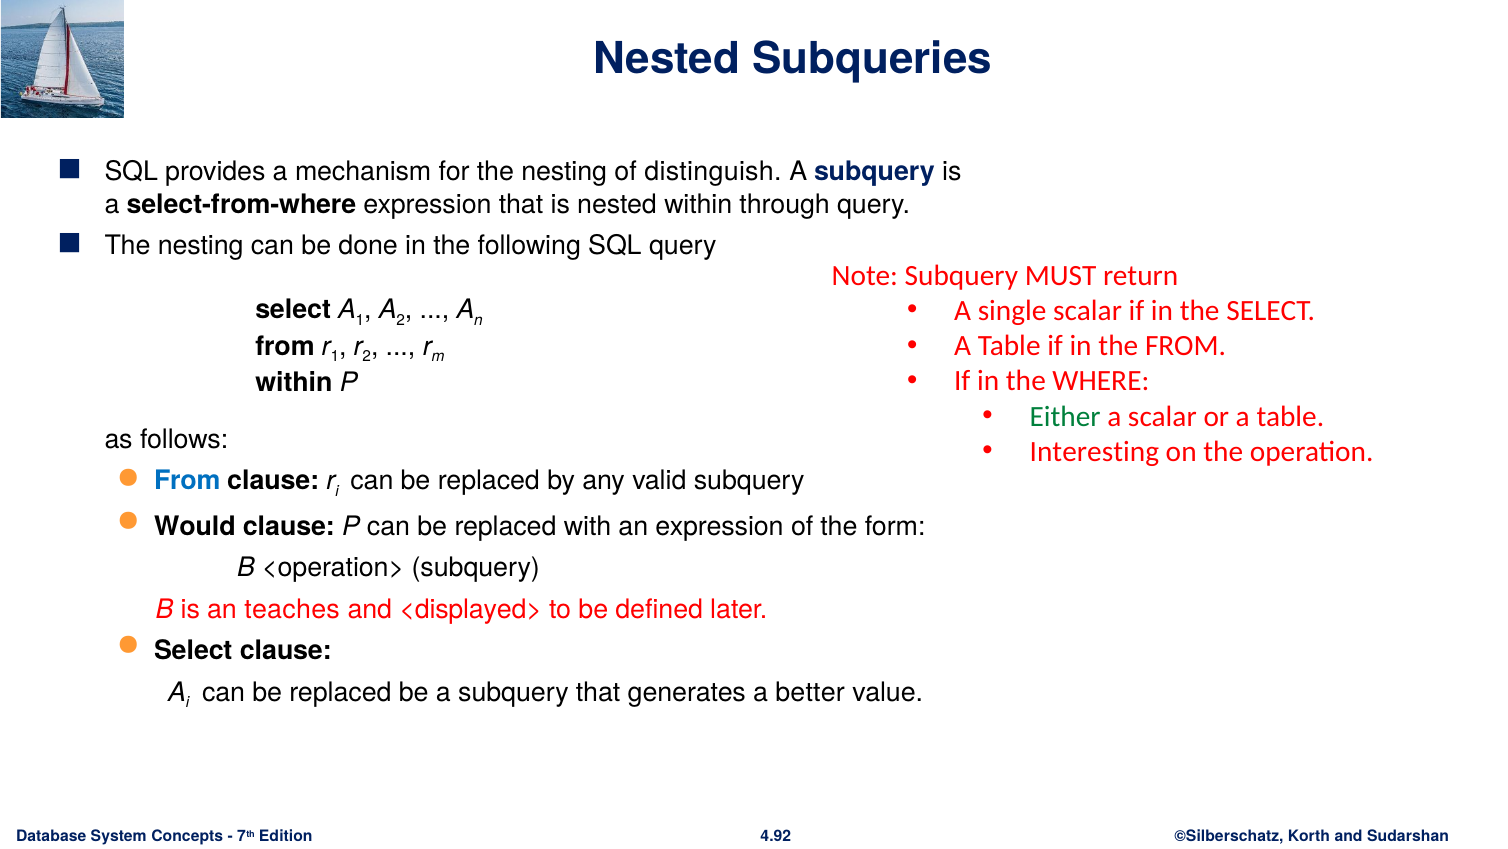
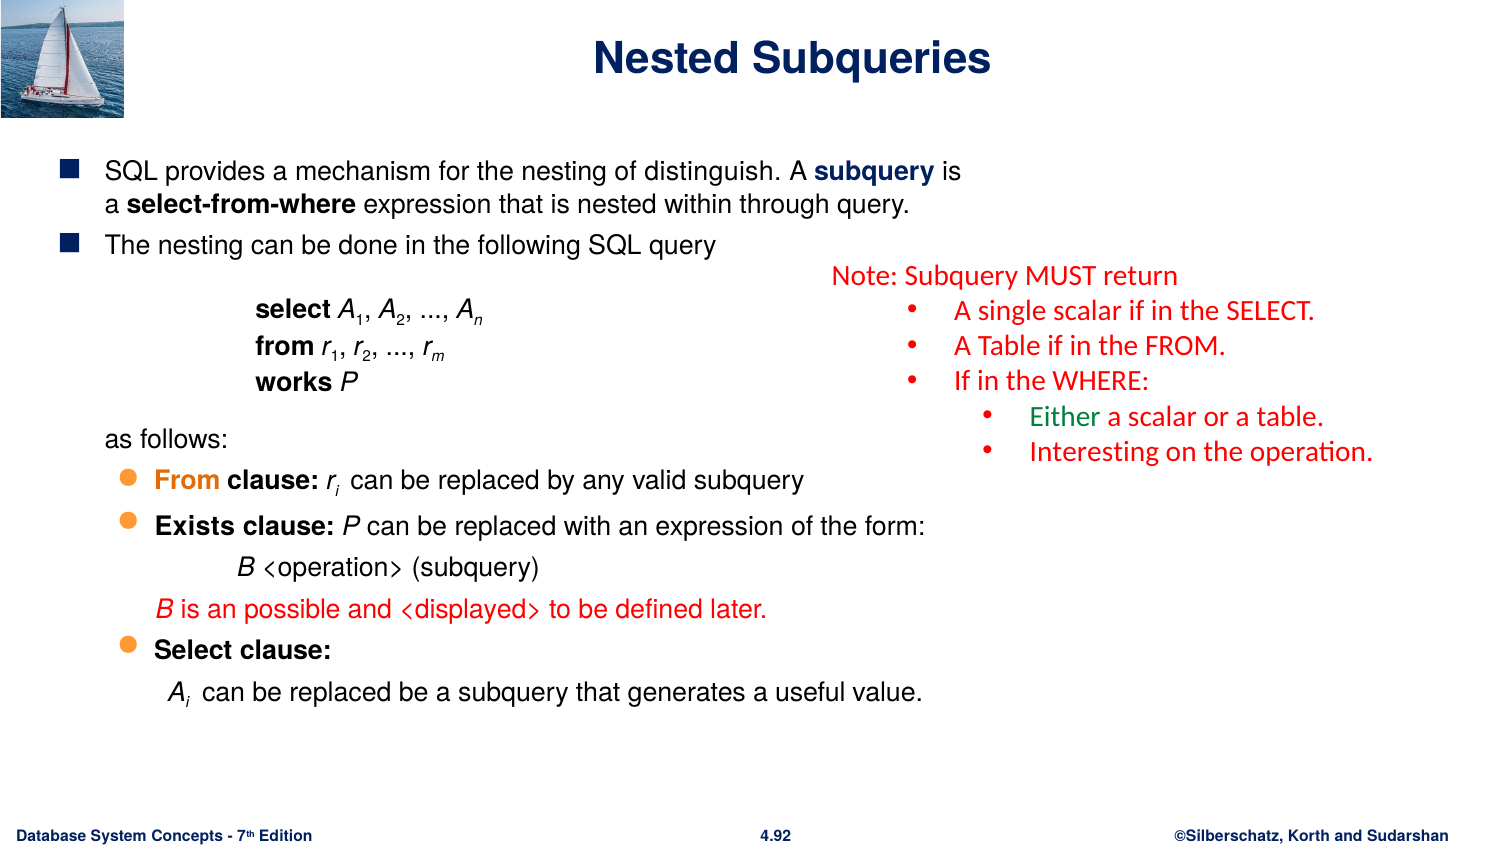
within at (294, 382): within -> works
From at (187, 480) colour: blue -> orange
Would: Would -> Exists
teaches: teaches -> possible
better: better -> useful
